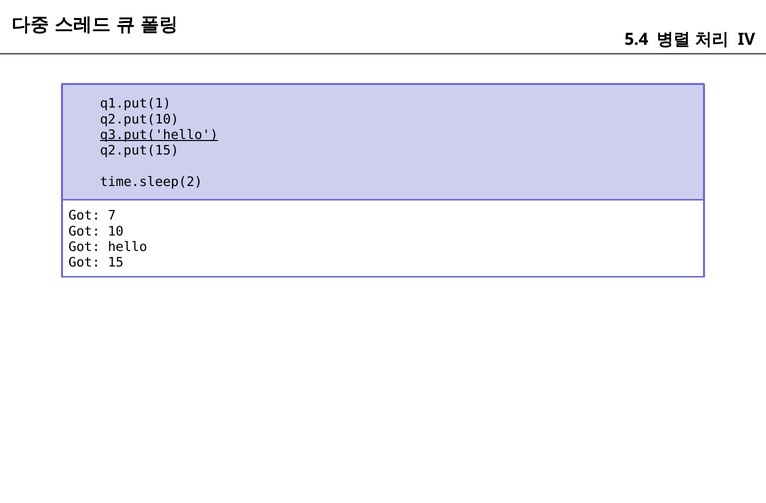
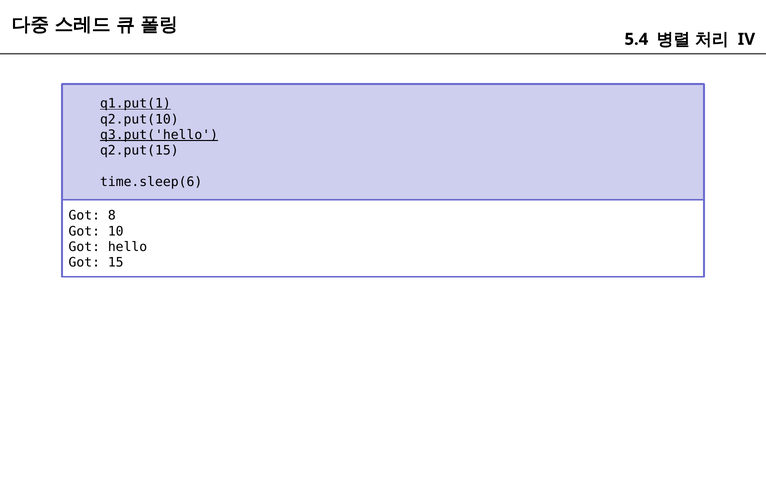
q1.put(1 underline: none -> present
time.sleep(2: time.sleep(2 -> time.sleep(6
7: 7 -> 8
